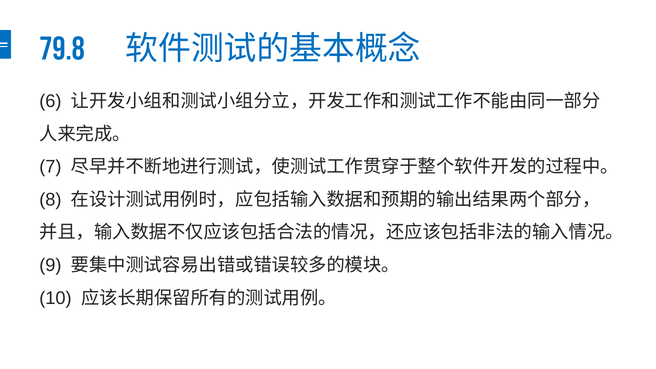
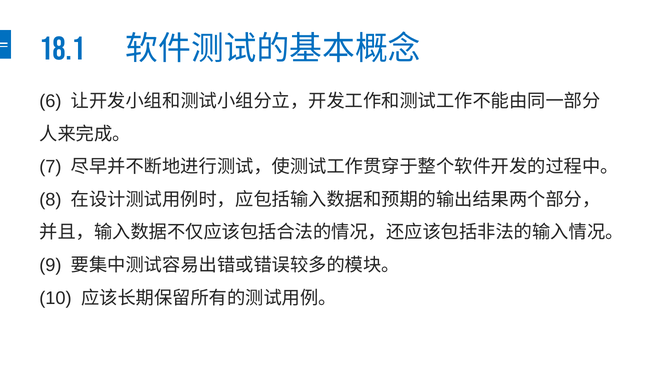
79.8: 79.8 -> 18.1
